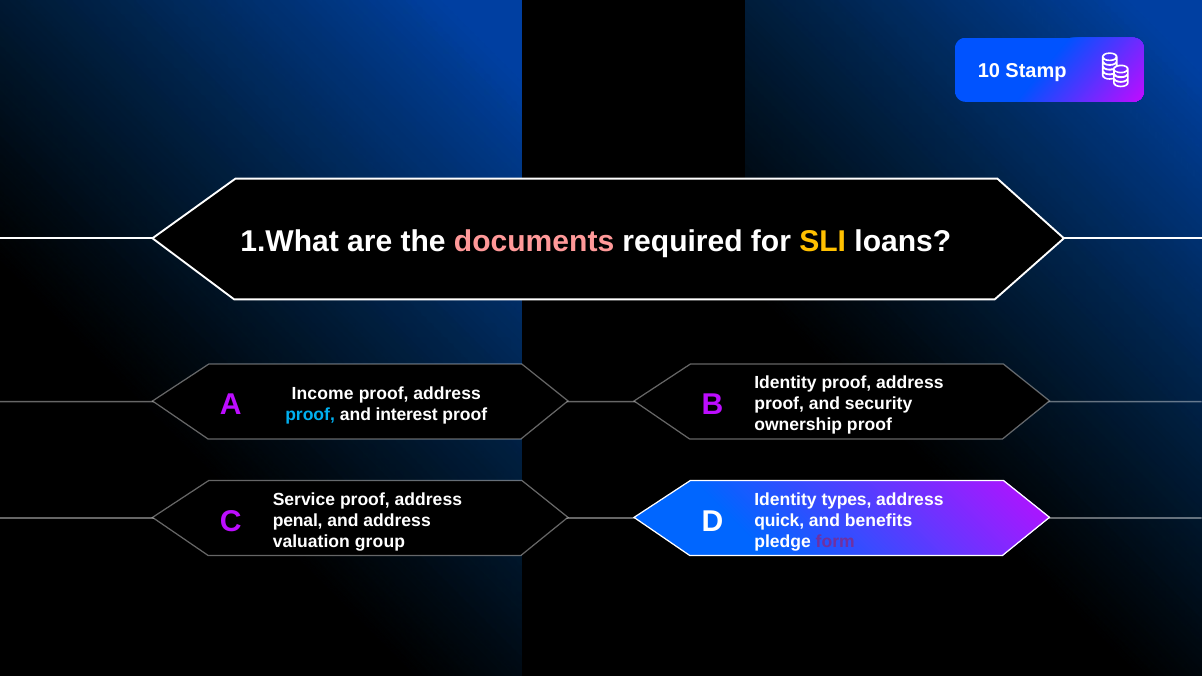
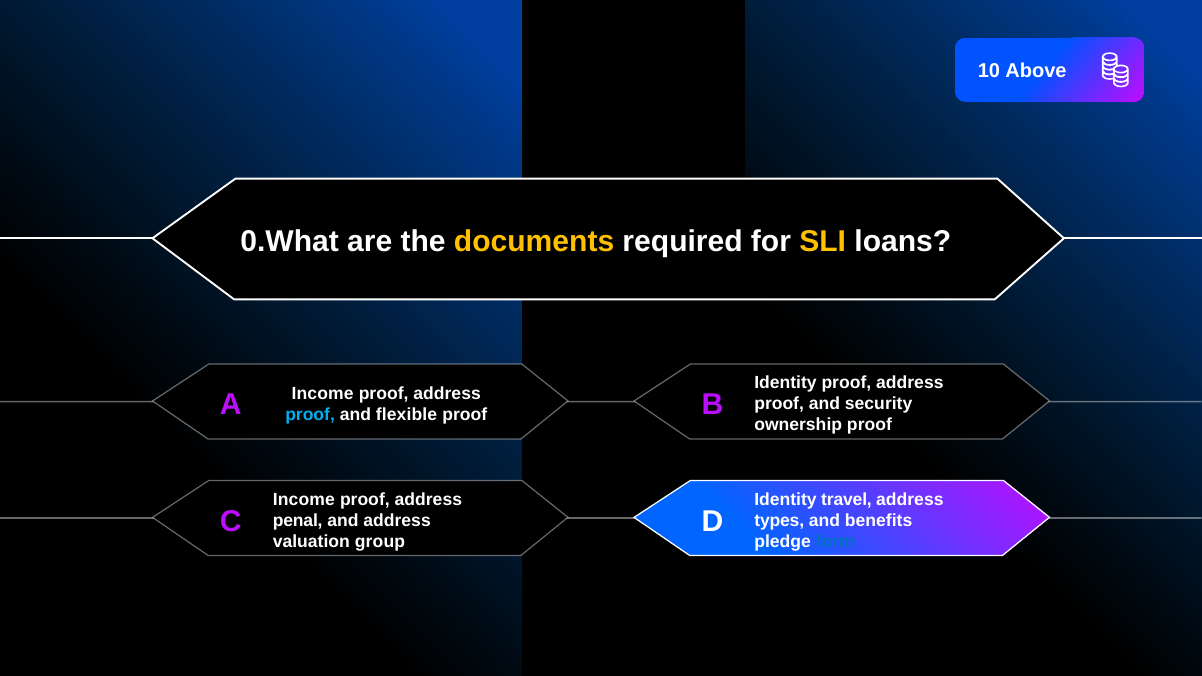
Stamp: Stamp -> Above
1.What: 1.What -> 0.What
documents colour: pink -> yellow
interest: interest -> flexible
Service at (304, 499): Service -> Income
types: types -> travel
quick: quick -> types
form colour: purple -> blue
